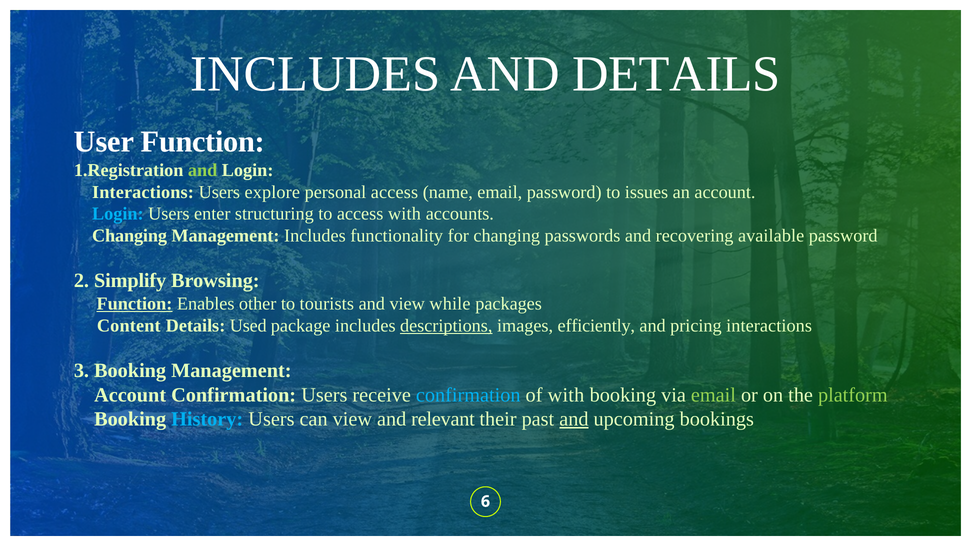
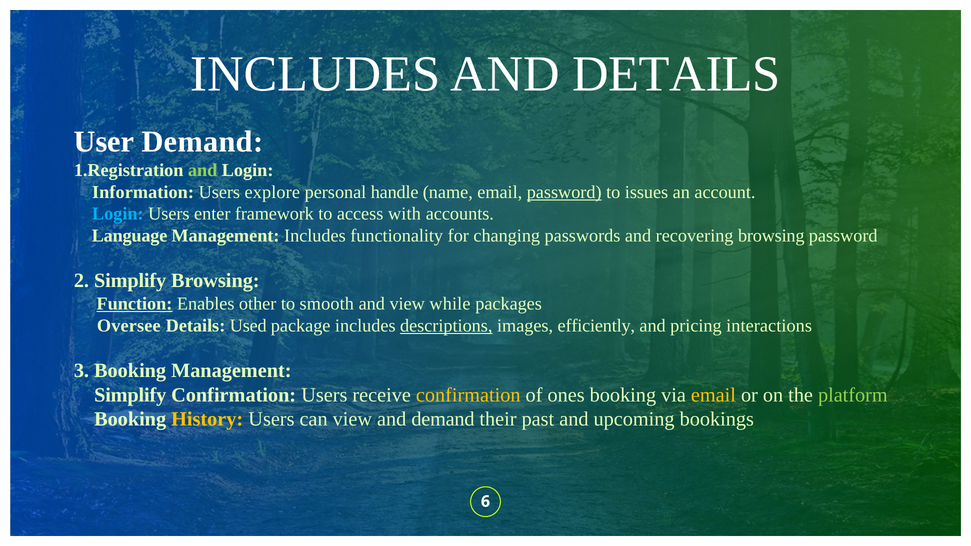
User Function: Function -> Demand
Interactions at (143, 192): Interactions -> Information
personal access: access -> handle
password at (564, 192) underline: none -> present
structuring: structuring -> framework
Changing at (130, 236): Changing -> Language
recovering available: available -> browsing
tourists: tourists -> smooth
Content: Content -> Oversee
Account at (130, 395): Account -> Simplify
confirmation at (468, 395) colour: light blue -> yellow
of with: with -> ones
email at (713, 395) colour: light green -> yellow
History colour: light blue -> yellow
and relevant: relevant -> demand
and at (574, 419) underline: present -> none
